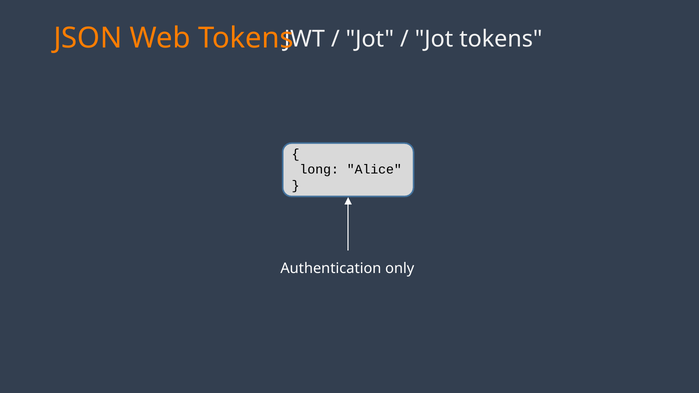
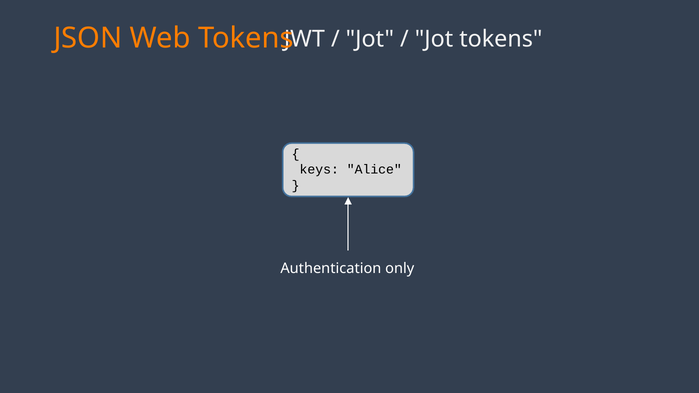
long: long -> keys
